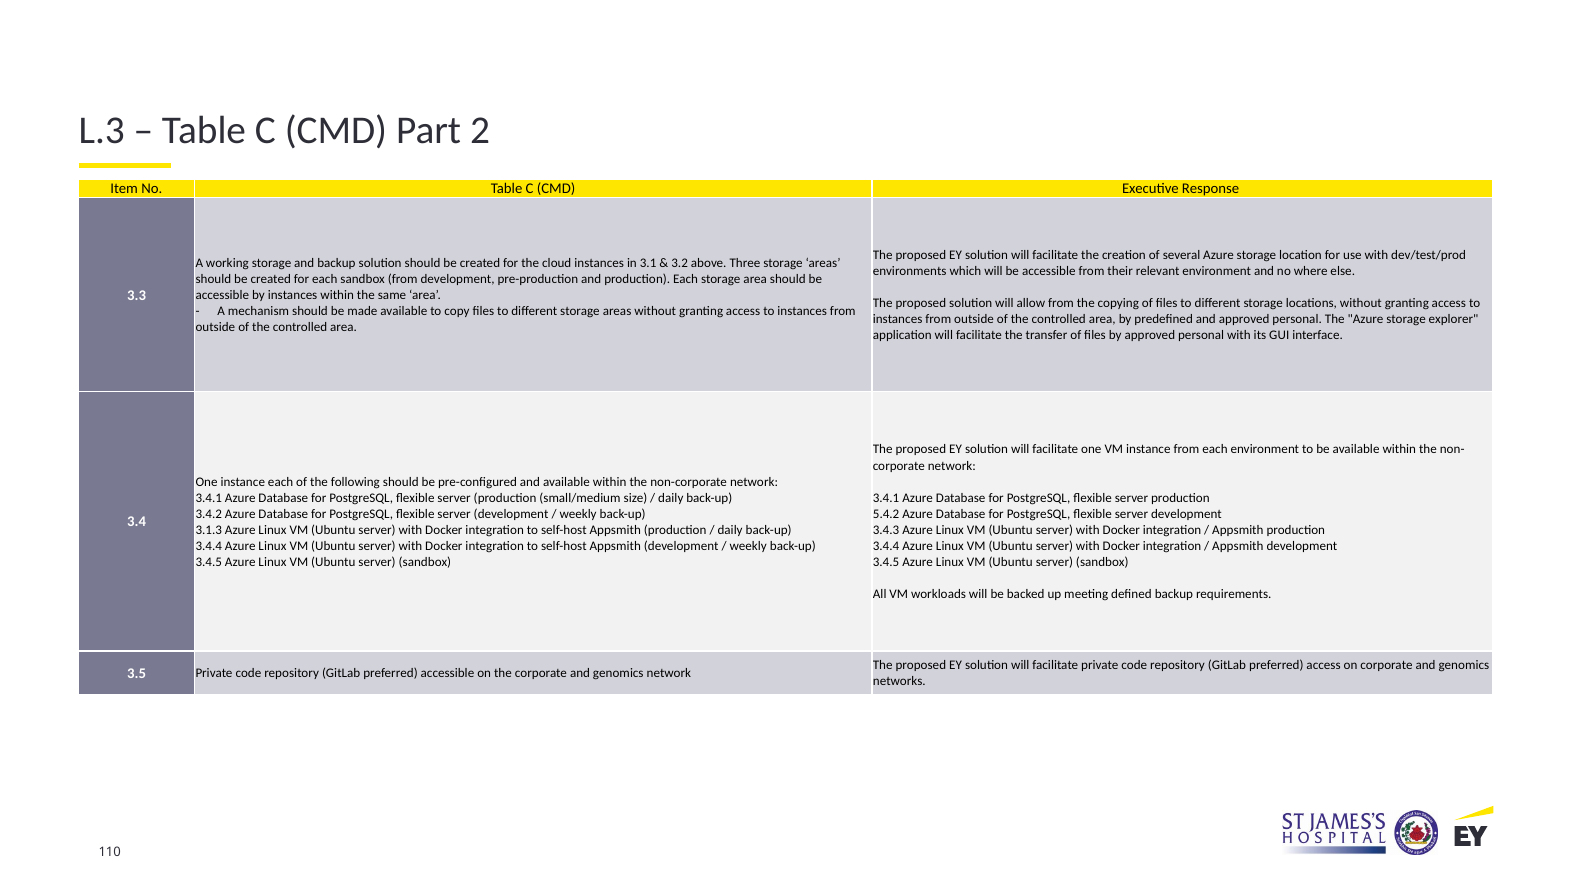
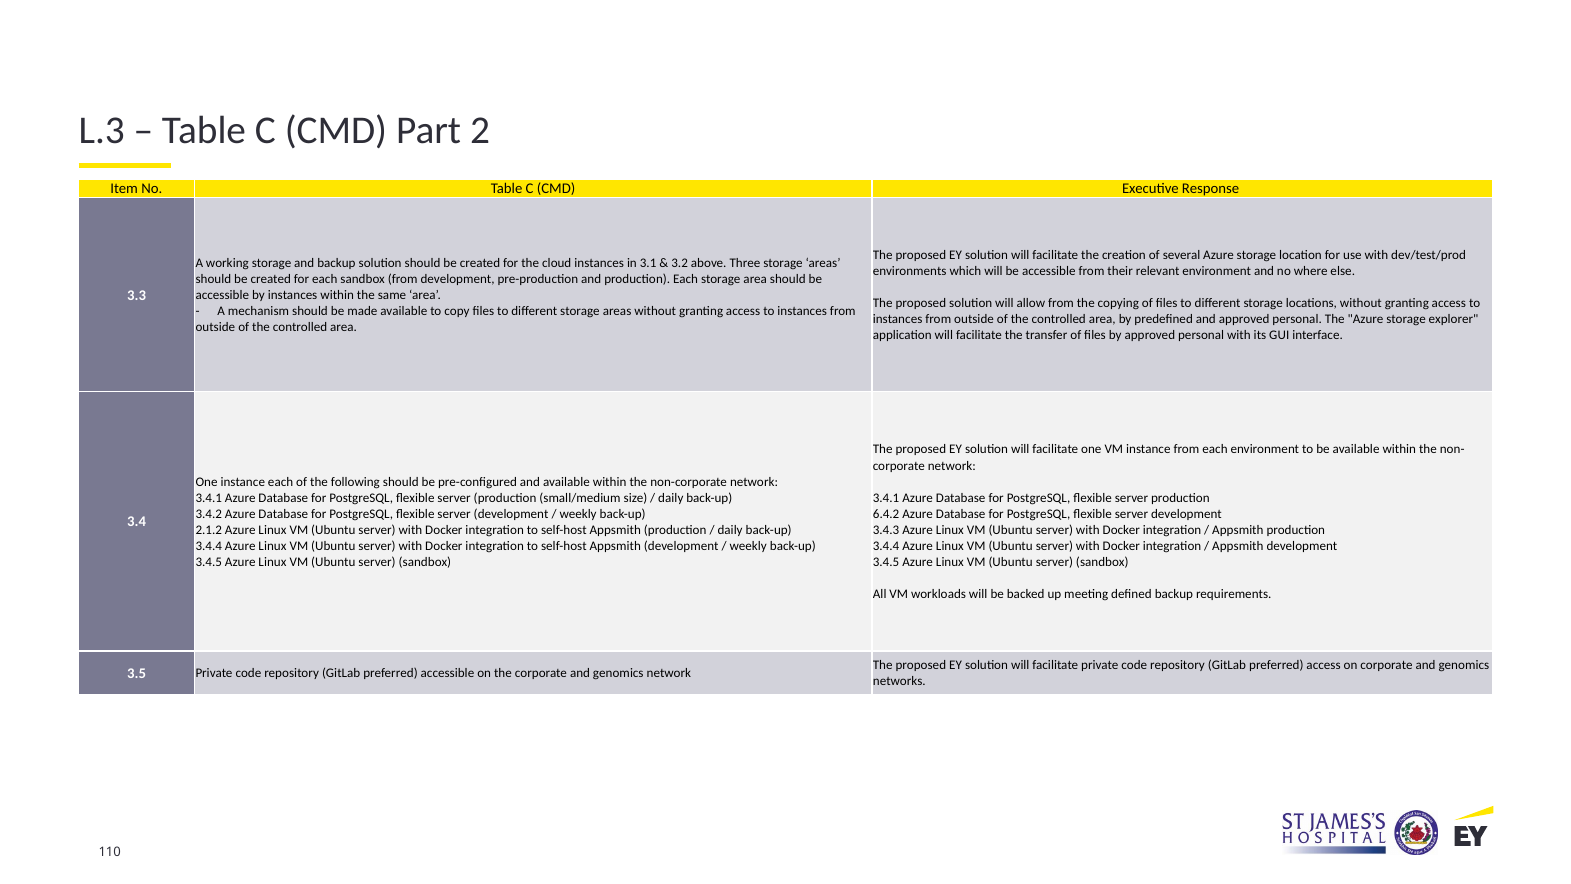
5.4.2: 5.4.2 -> 6.4.2
3.1.3: 3.1.3 -> 2.1.2
